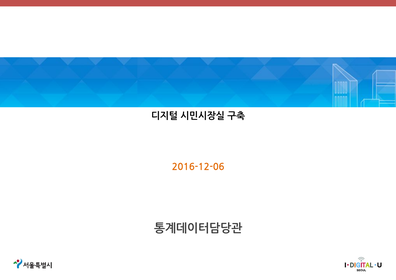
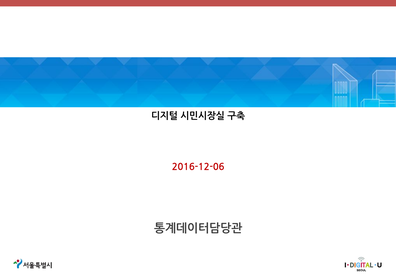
2016-12-06 colour: orange -> red
